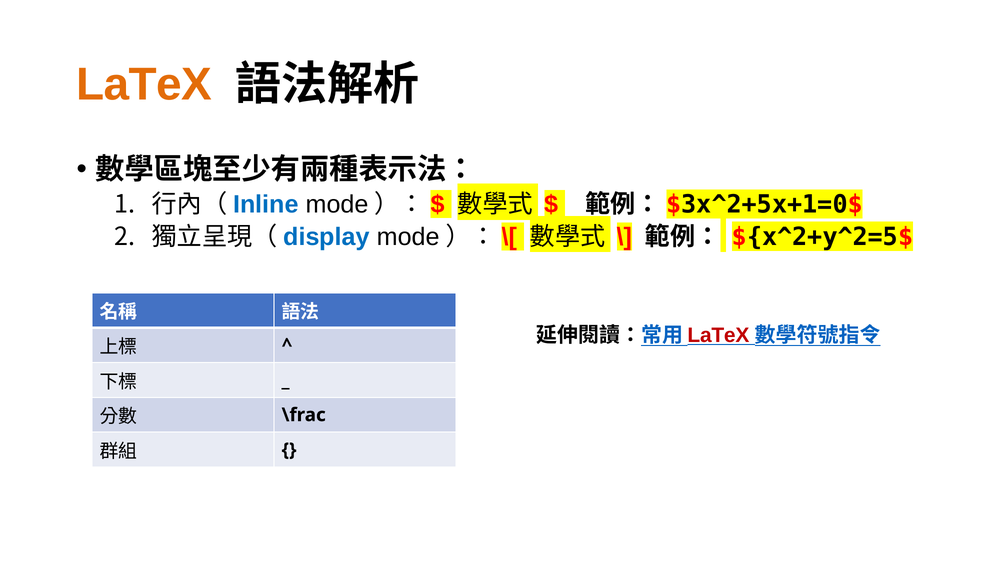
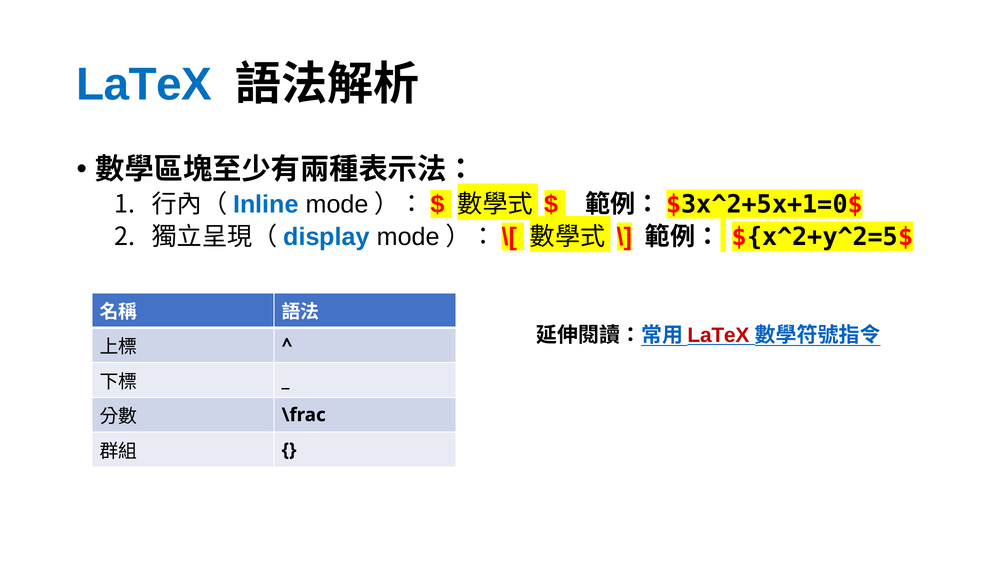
LaTeX at (144, 84) colour: orange -> blue
